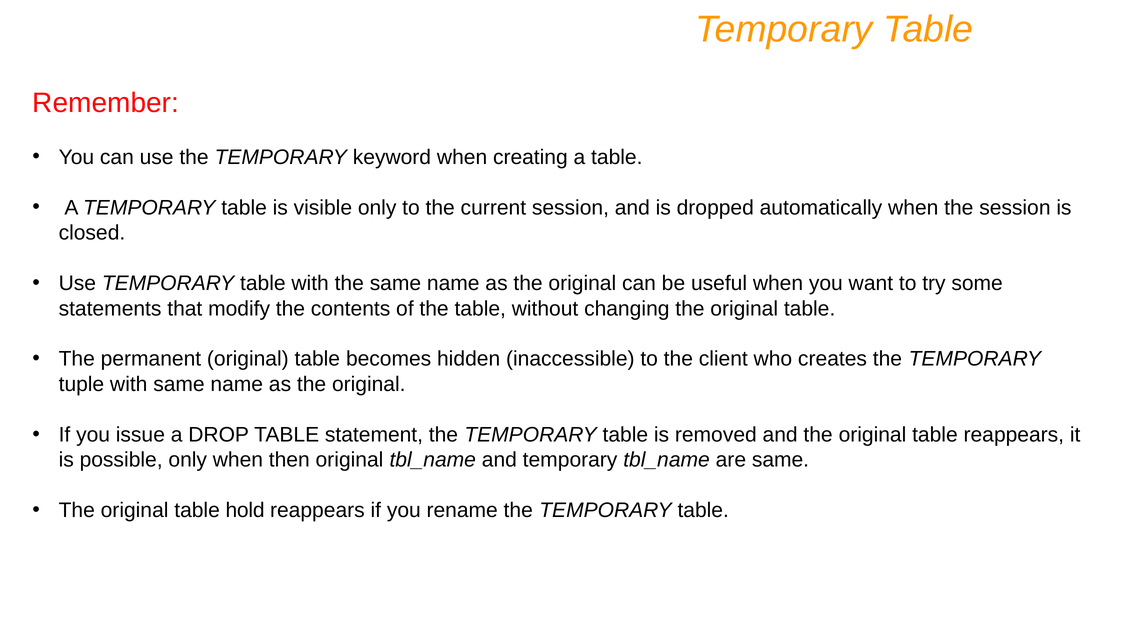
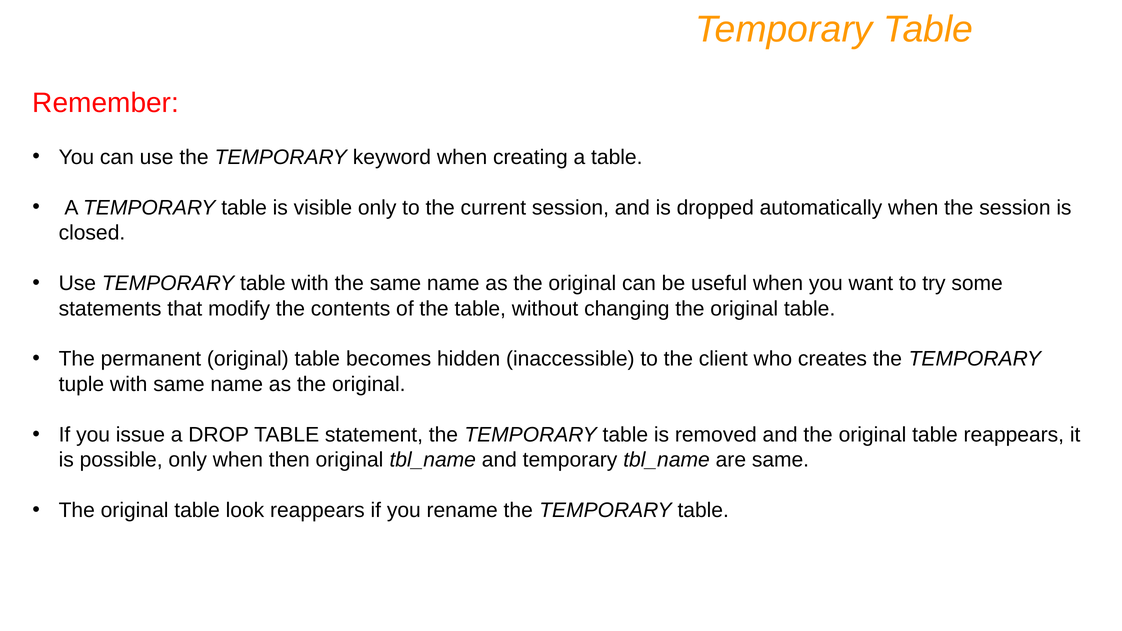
hold: hold -> look
